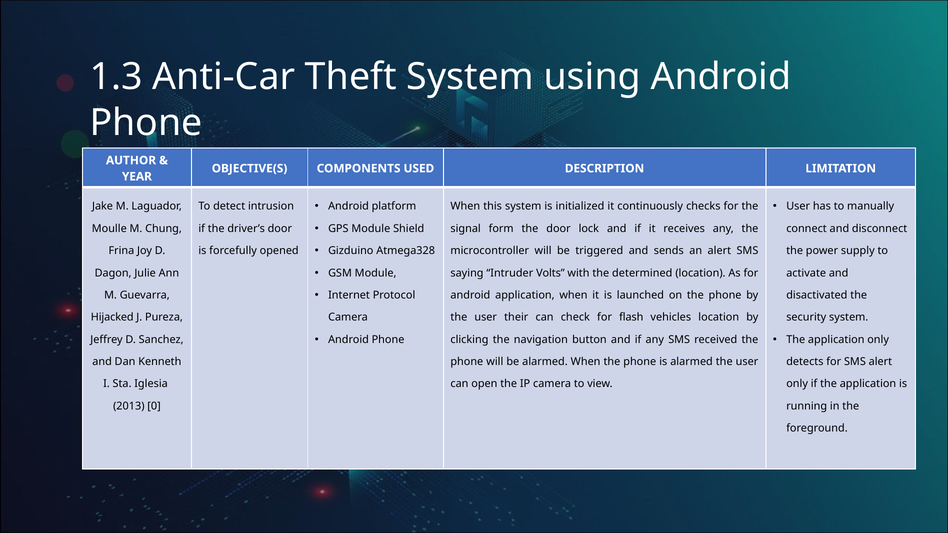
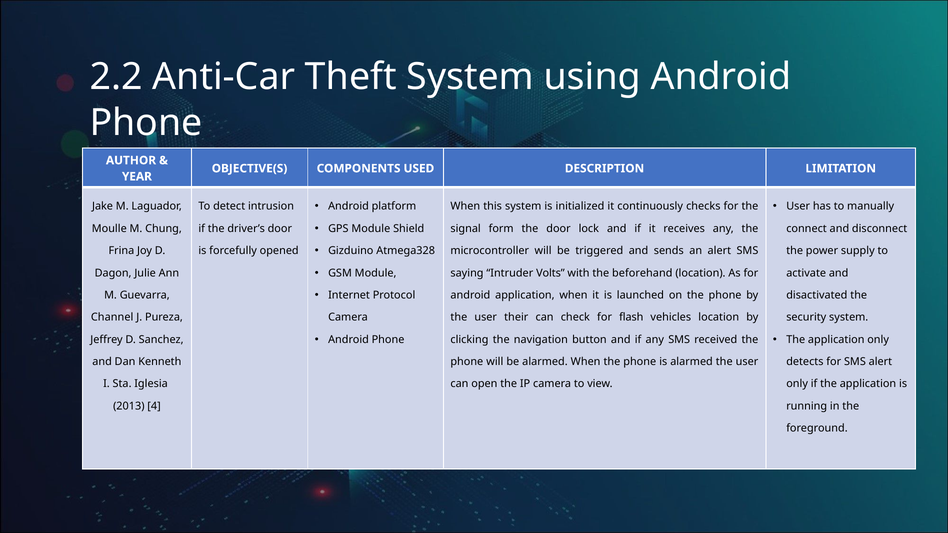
1.3: 1.3 -> 2.2
determined: determined -> beforehand
Hijacked: Hijacked -> Channel
0: 0 -> 4
